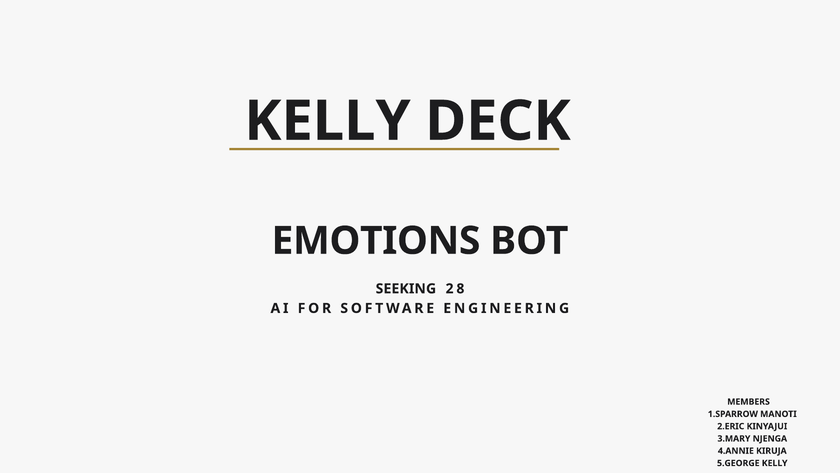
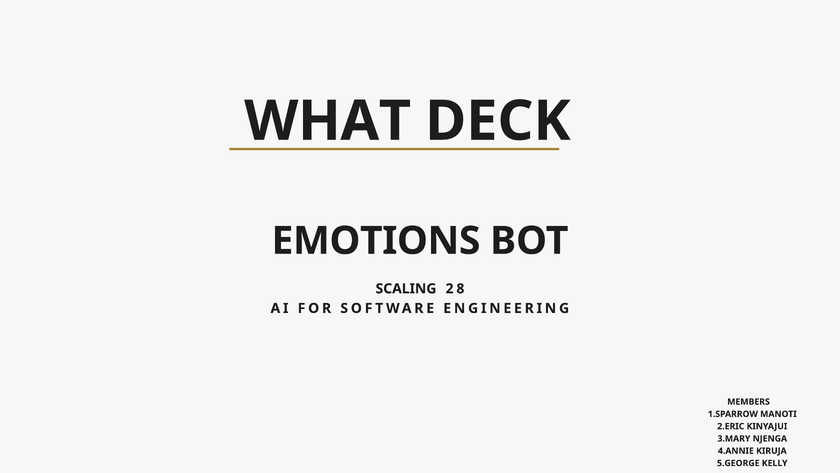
KELLY at (327, 121): KELLY -> WHAT
SEEKING: SEEKING -> SCALING
